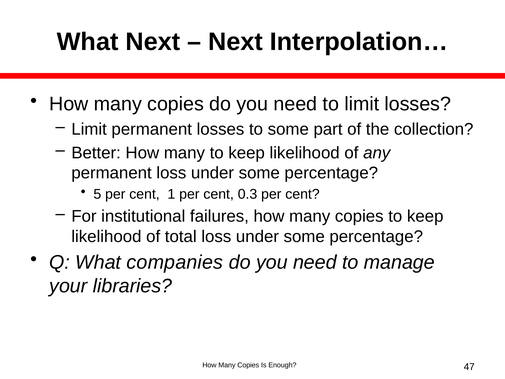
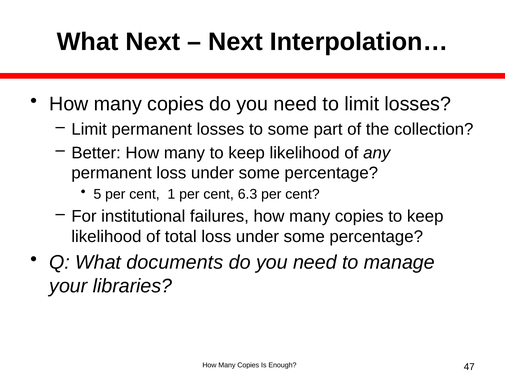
0.3: 0.3 -> 6.3
companies: companies -> documents
